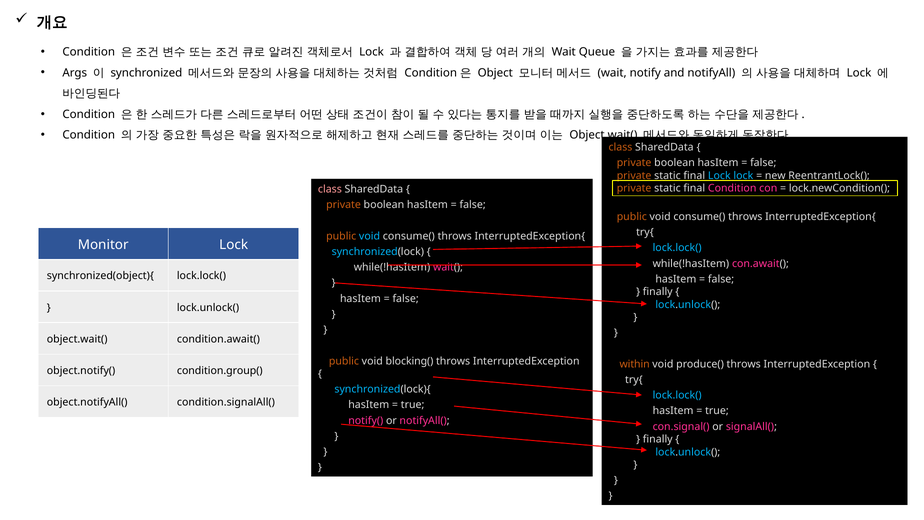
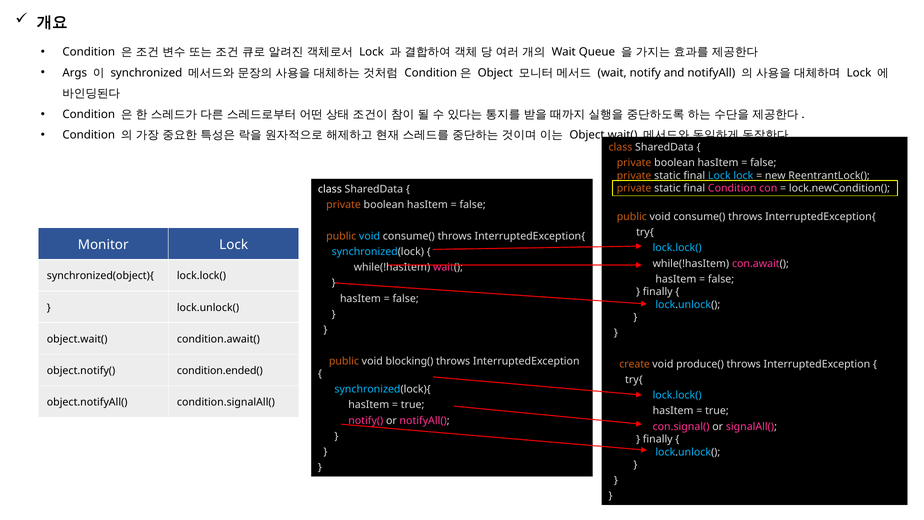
class at (330, 189) colour: pink -> white
within: within -> create
condition.group(: condition.group( -> condition.ended(
